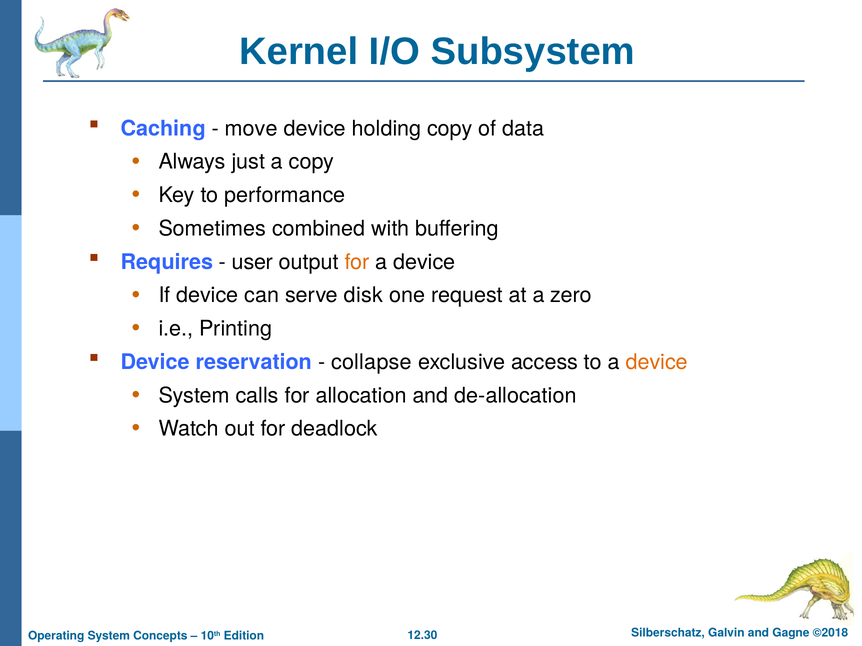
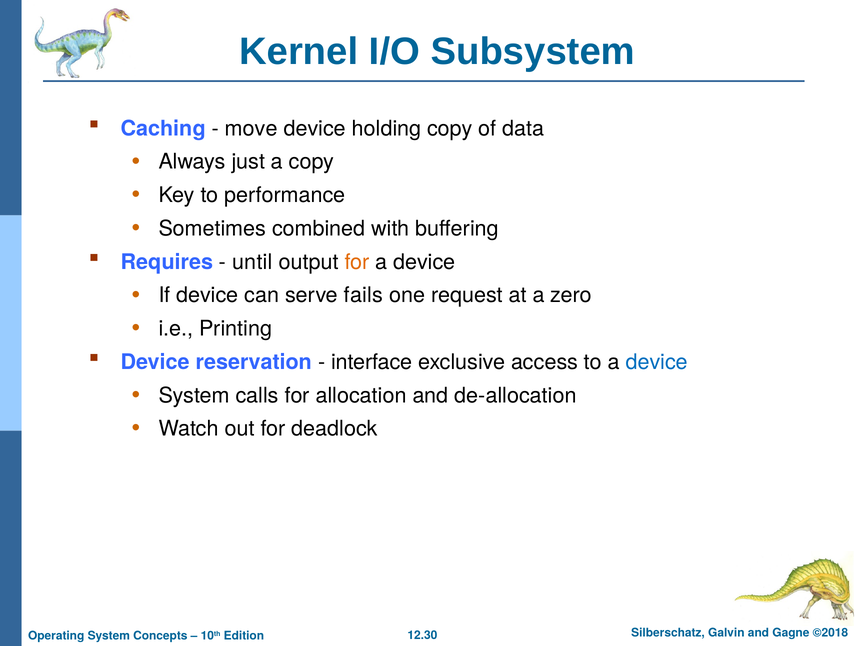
user: user -> until
disk: disk -> fails
collapse: collapse -> interface
device at (657, 362) colour: orange -> blue
